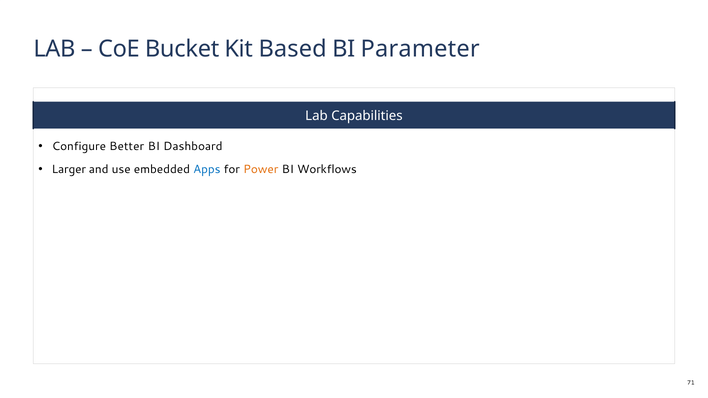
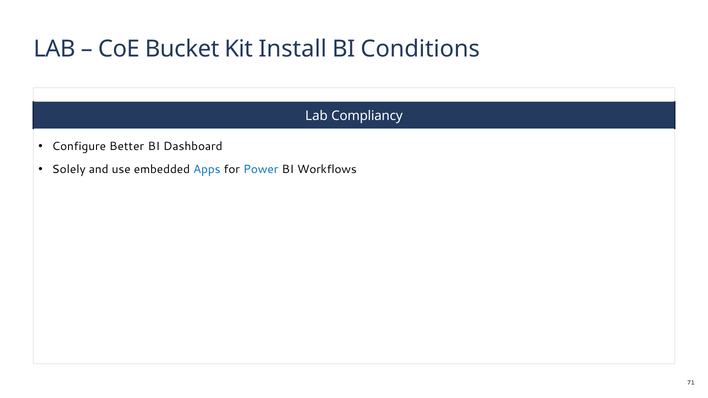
Based: Based -> Install
Parameter: Parameter -> Conditions
Capabilities: Capabilities -> Compliancy
Larger: Larger -> Solely
Power colour: orange -> blue
